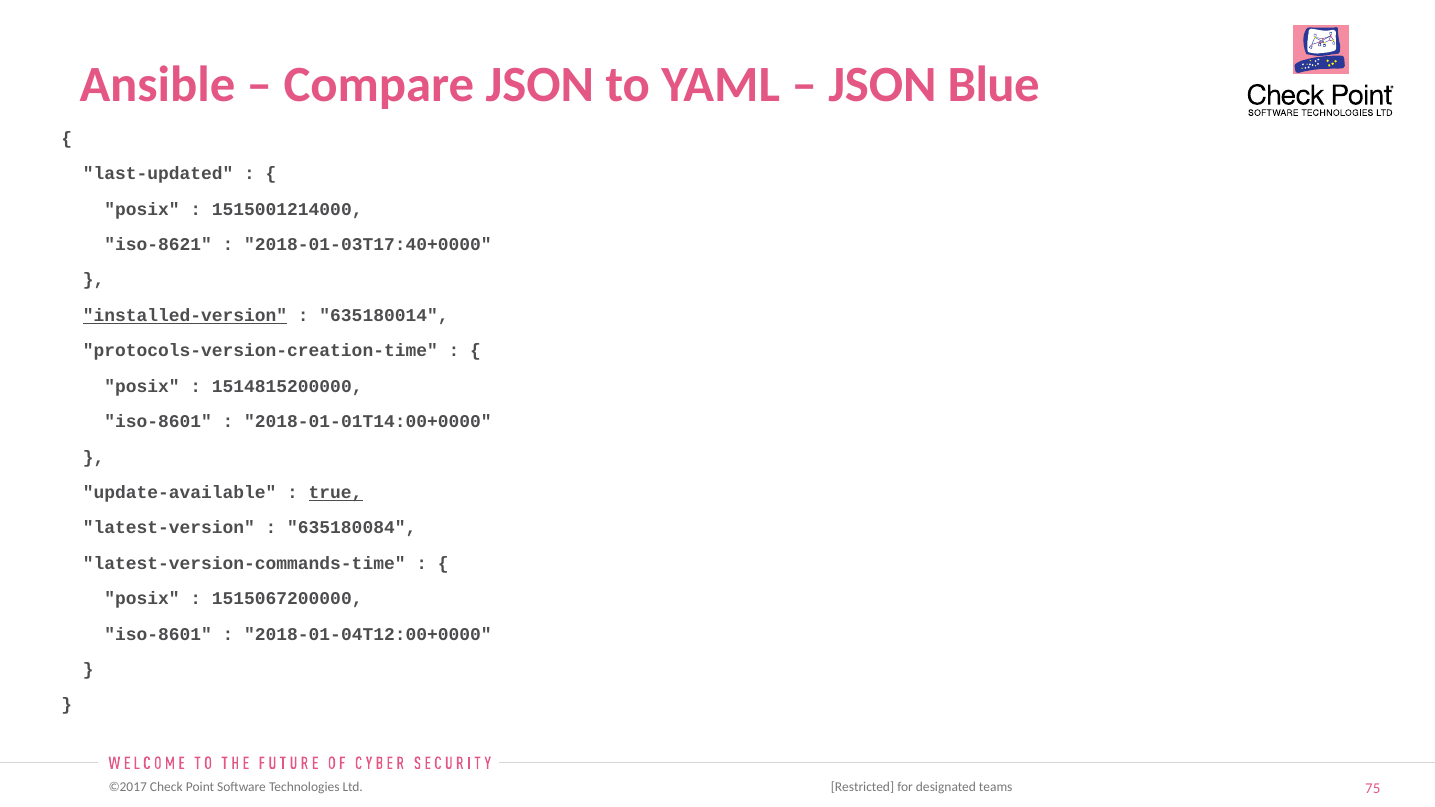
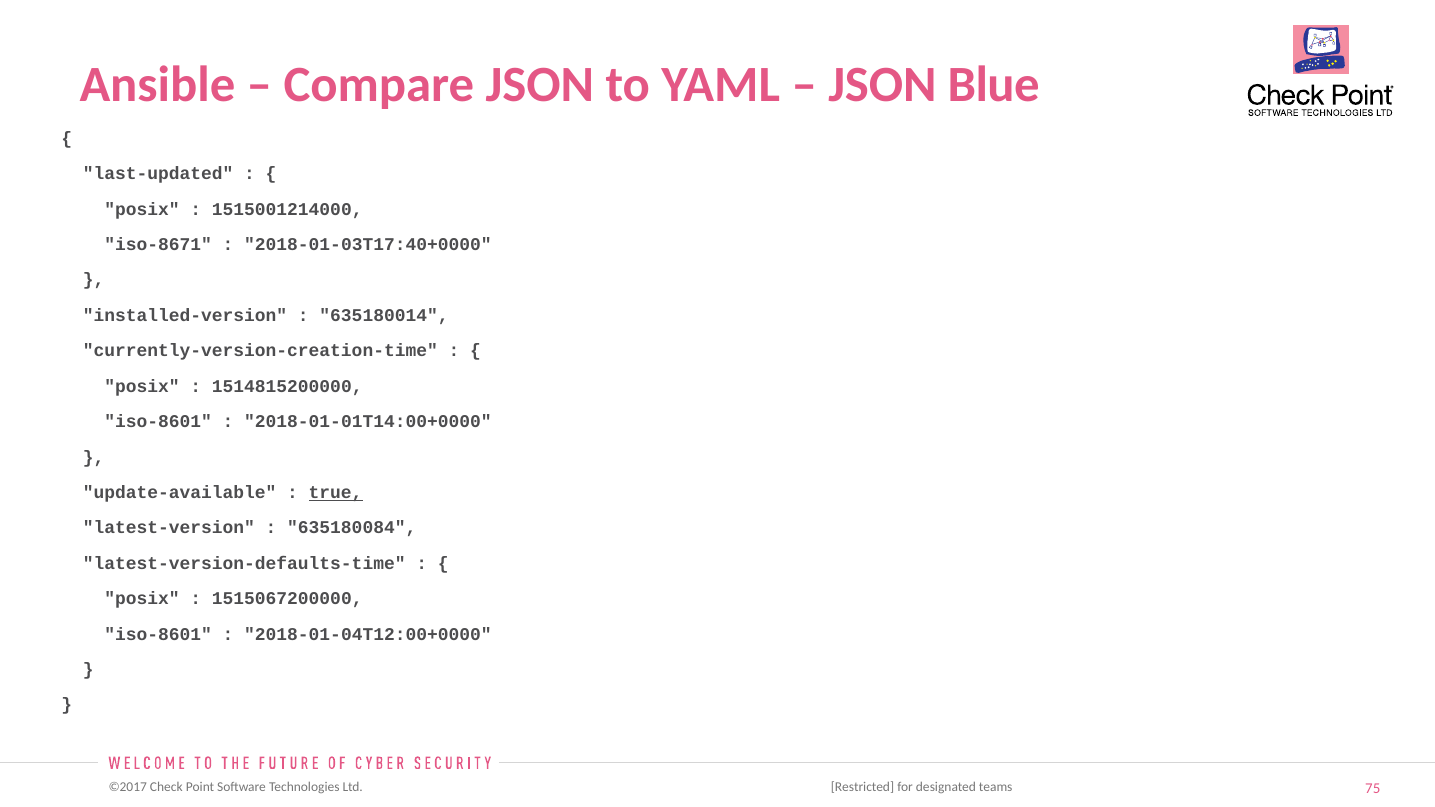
iso-8621: iso-8621 -> iso-8671
installed-version underline: present -> none
protocols-version-creation-time: protocols-version-creation-time -> currently-version-creation-time
latest-version-commands-time: latest-version-commands-time -> latest-version-defaults-time
